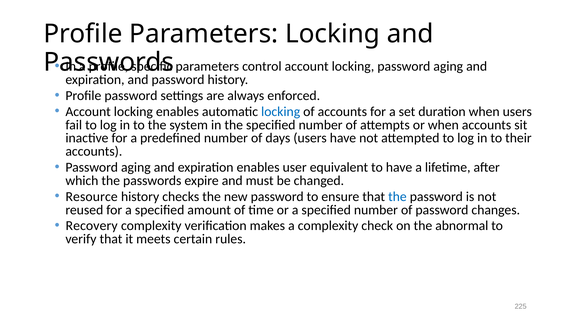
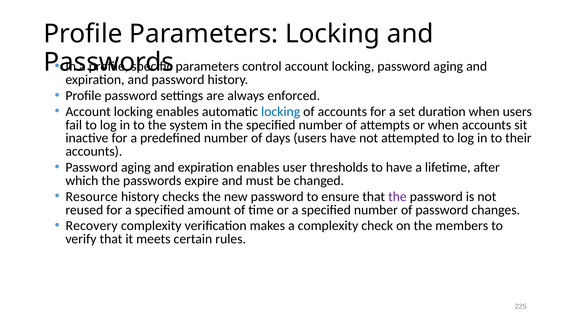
equivalent: equivalent -> thresholds
the at (397, 196) colour: blue -> purple
abnormal: abnormal -> members
